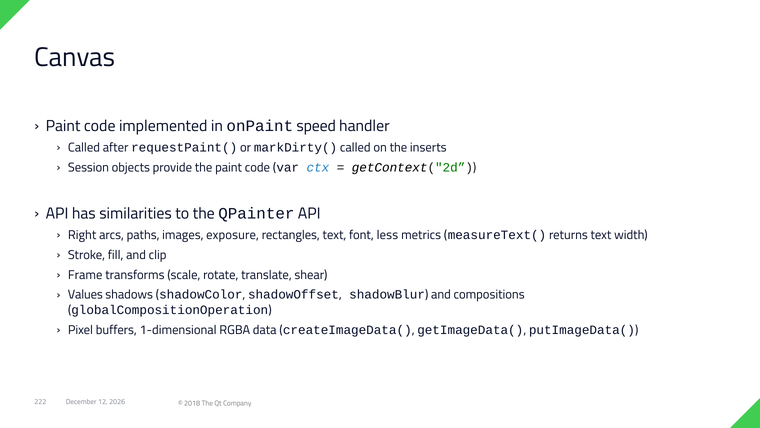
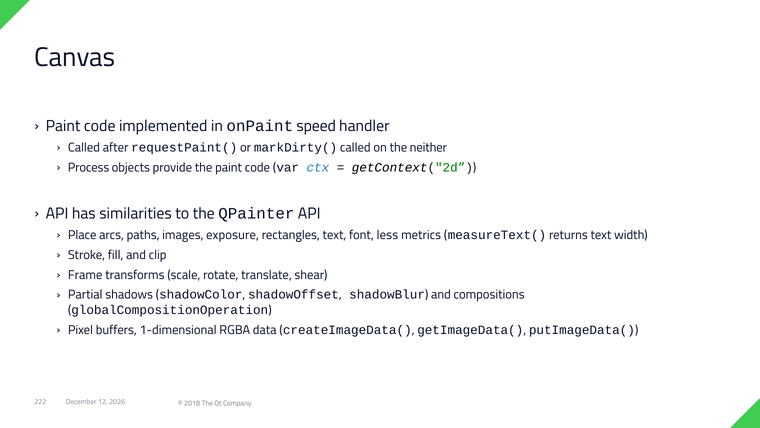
inserts: inserts -> neither
Session: Session -> Process
Right: Right -> Place
Values: Values -> Partial
